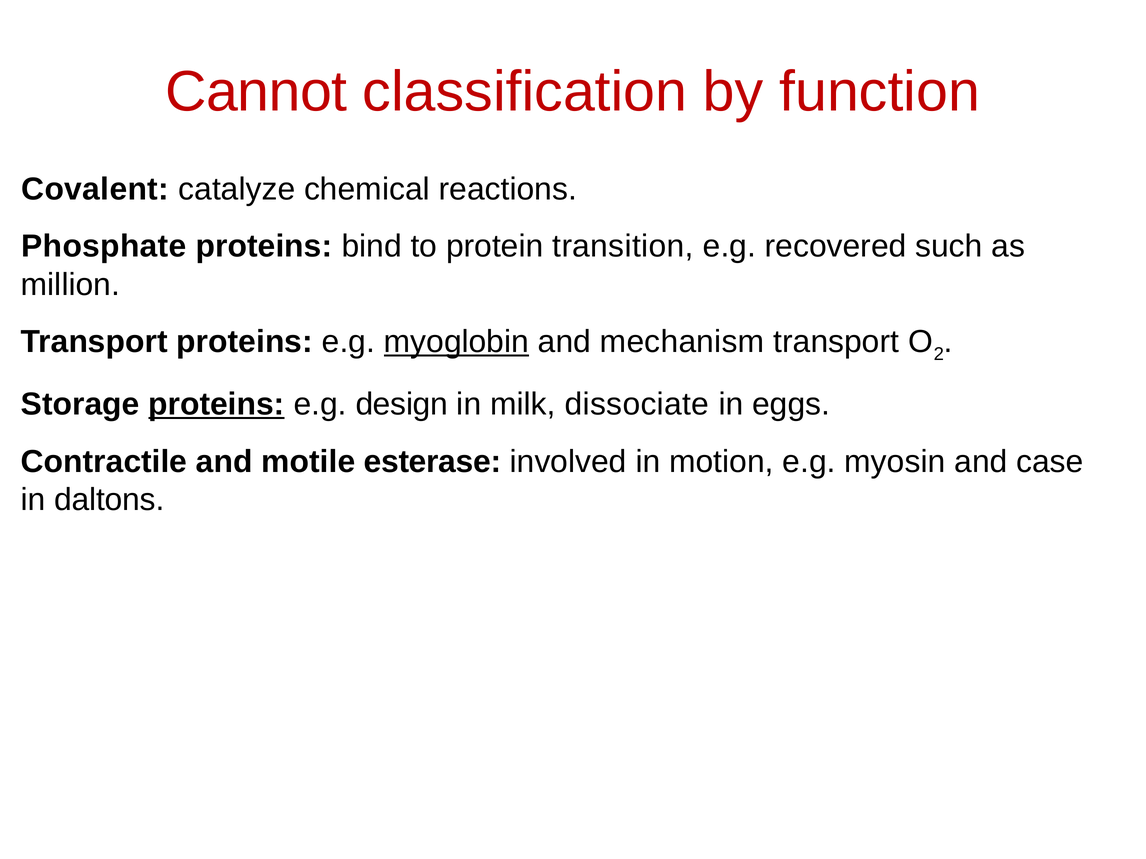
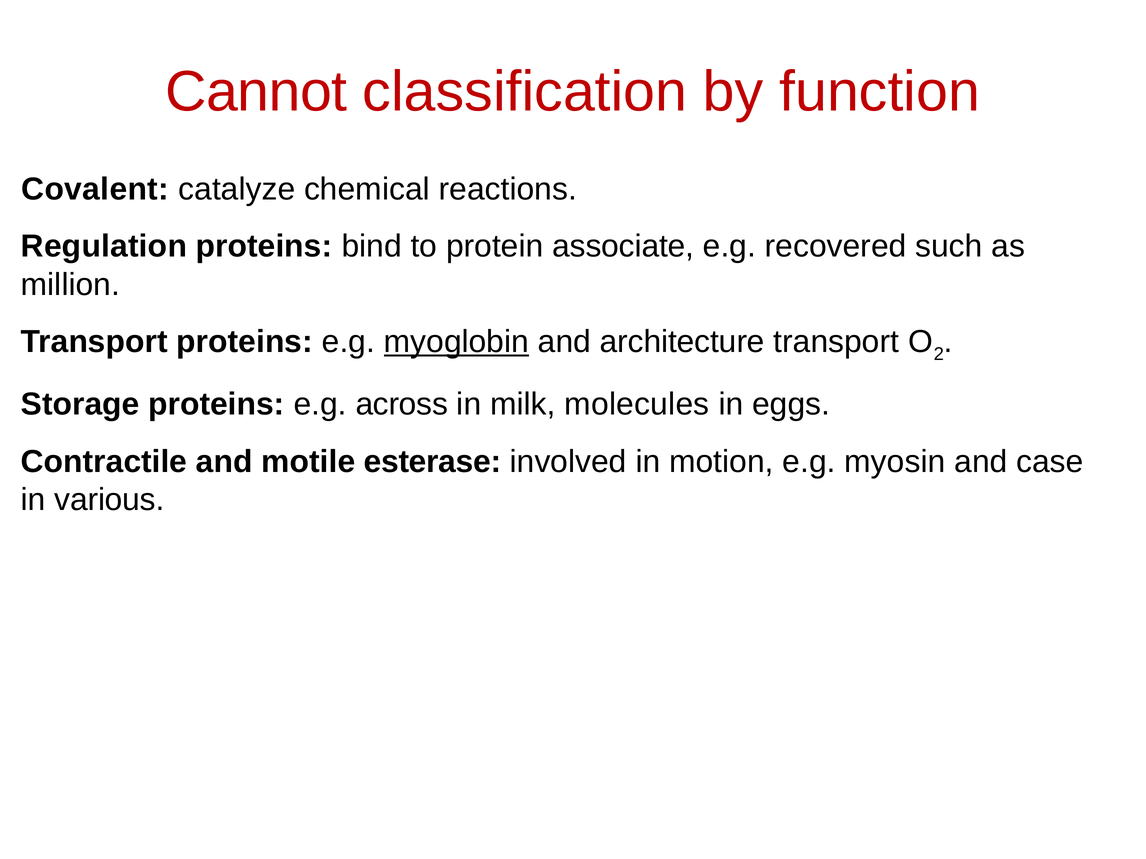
Phosphate: Phosphate -> Regulation
transition: transition -> associate
mechanism: mechanism -> architecture
proteins at (216, 405) underline: present -> none
design: design -> across
dissociate: dissociate -> molecules
daltons: daltons -> various
